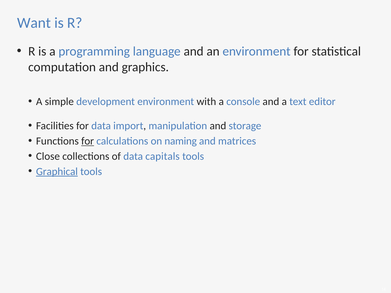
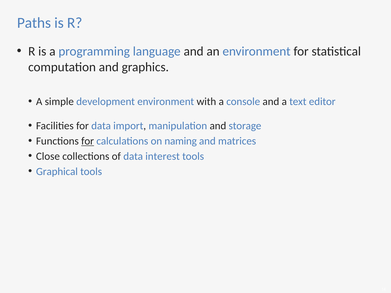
Want: Want -> Paths
capitals: capitals -> interest
Graphical underline: present -> none
